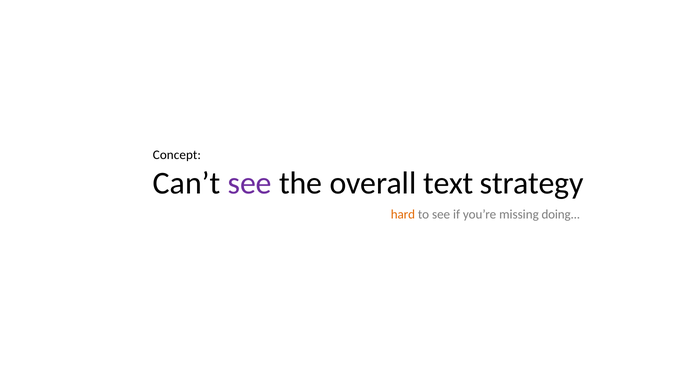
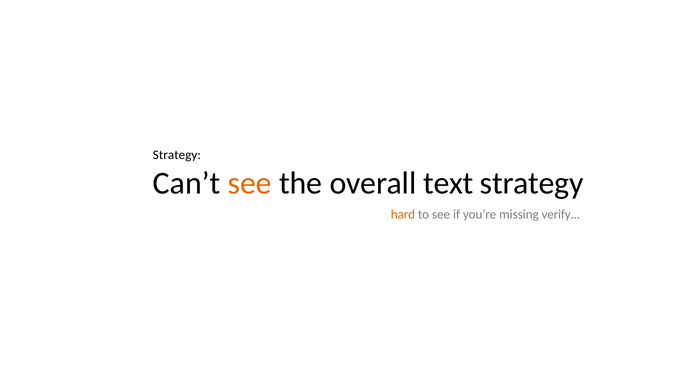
Concept at (177, 155): Concept -> Strategy
see at (250, 183) colour: purple -> orange
doing: doing -> verify
